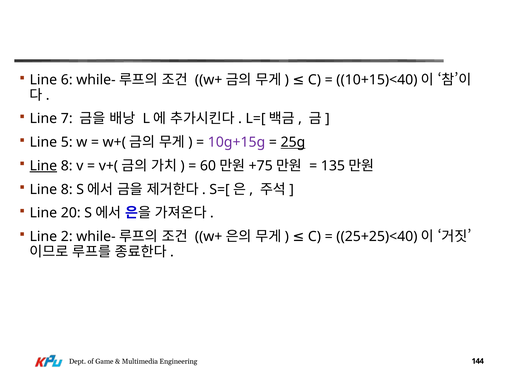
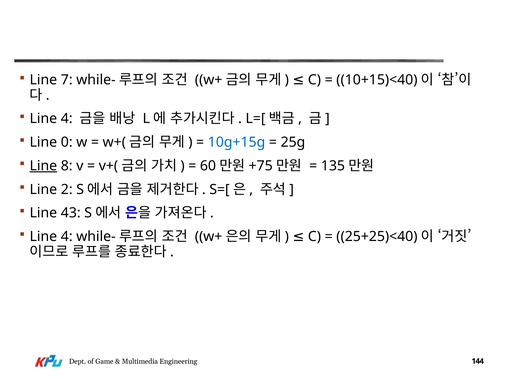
6: 6 -> 7
7 at (67, 119): 7 -> 4
5: 5 -> 0
10g+15g colour: purple -> blue
25g underline: present -> none
8 at (67, 189): 8 -> 2
20: 20 -> 43
2 at (67, 236): 2 -> 4
